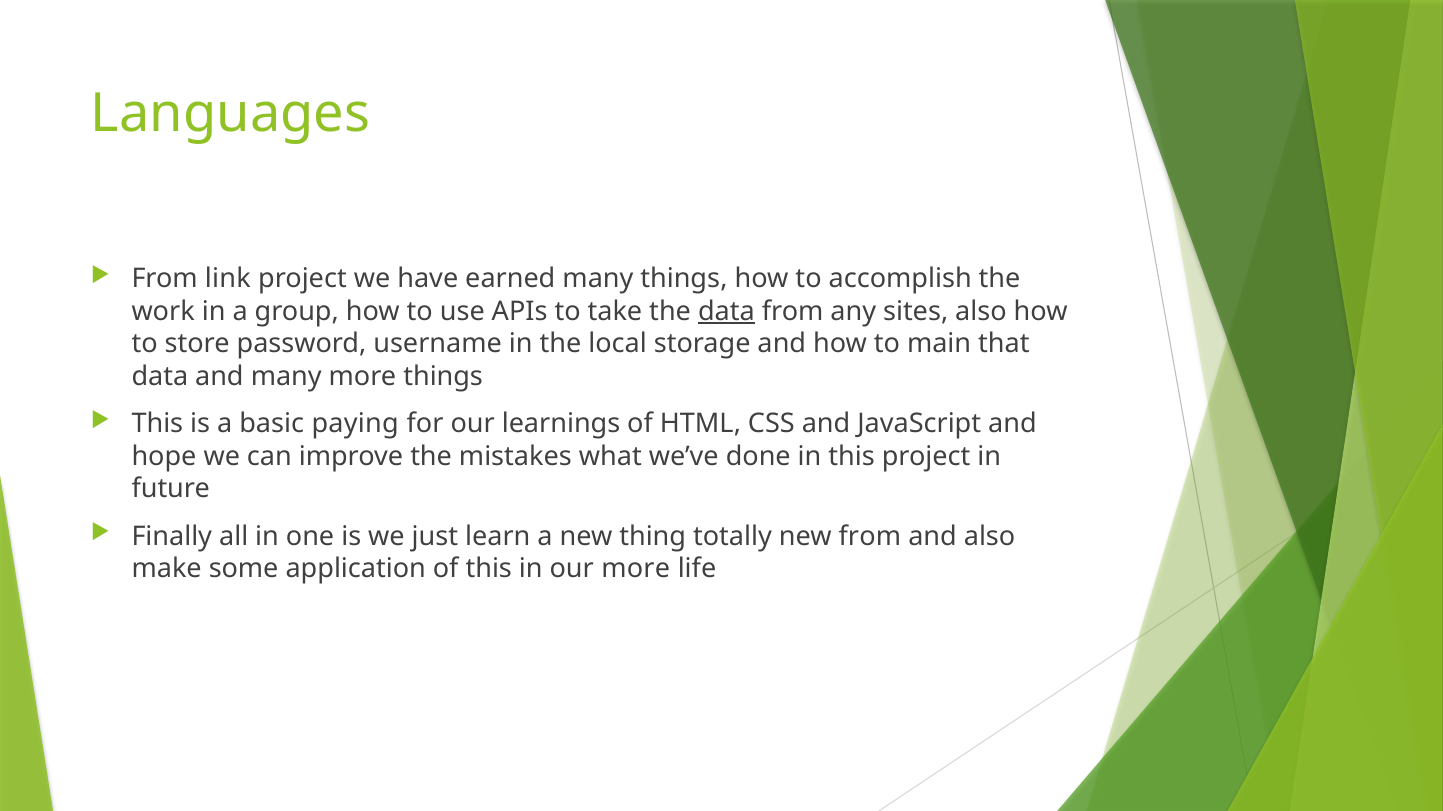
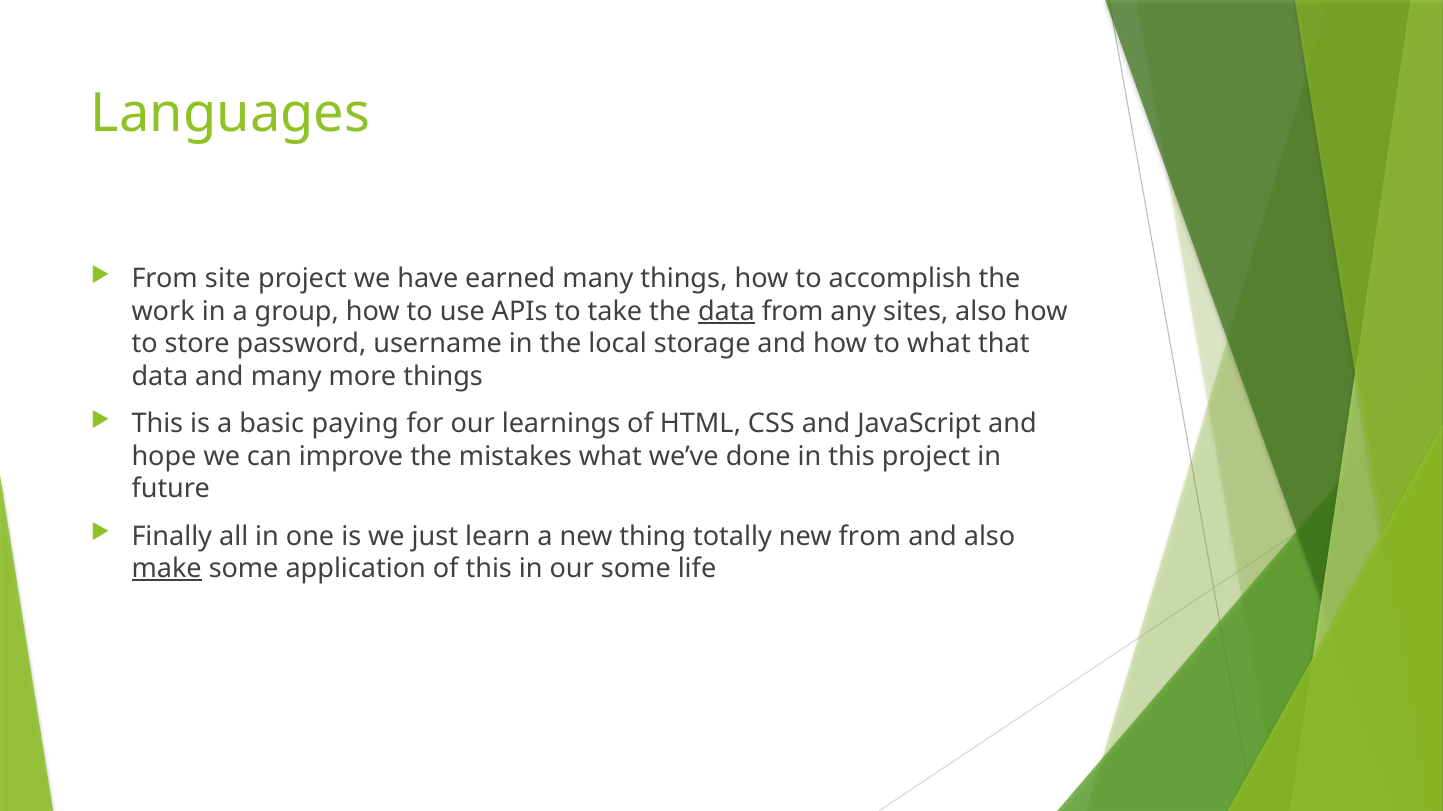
link: link -> site
to main: main -> what
make underline: none -> present
our more: more -> some
